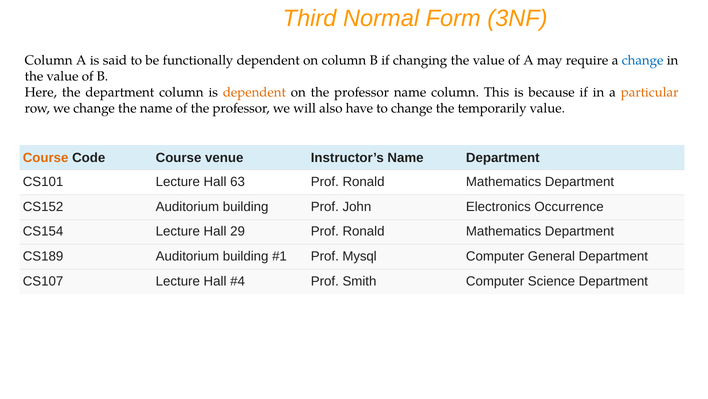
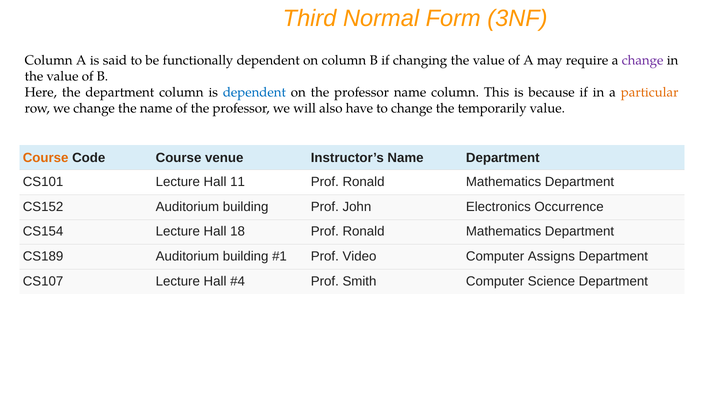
change at (643, 60) colour: blue -> purple
dependent at (254, 92) colour: orange -> blue
63: 63 -> 11
29: 29 -> 18
Mysql: Mysql -> Video
General: General -> Assigns
